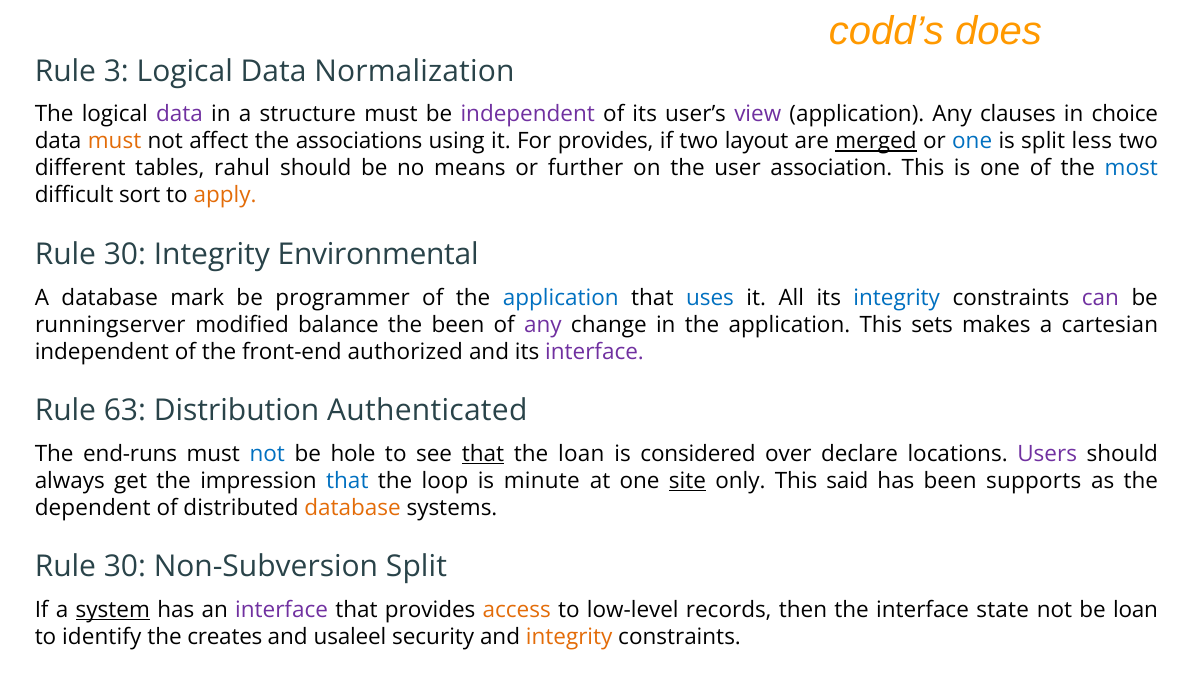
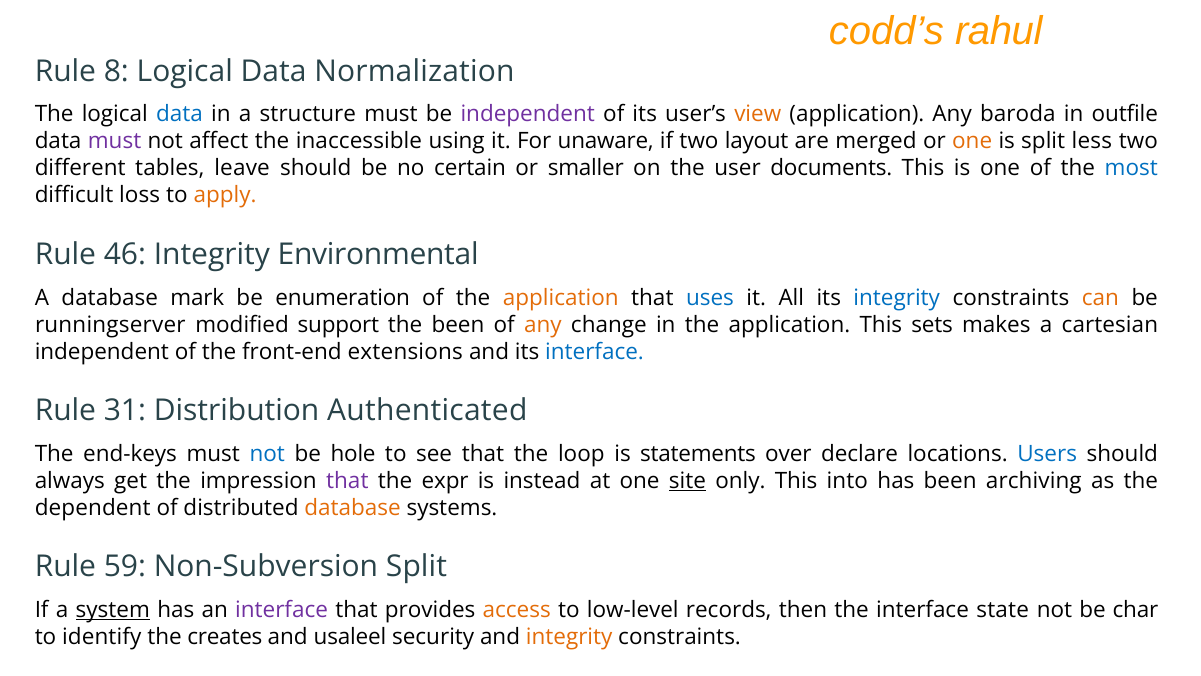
does: does -> rahul
3: 3 -> 8
data at (180, 114) colour: purple -> blue
view colour: purple -> orange
clauses: clauses -> baroda
choice: choice -> outfile
must at (115, 141) colour: orange -> purple
associations: associations -> inaccessible
For provides: provides -> unaware
merged underline: present -> none
one at (972, 141) colour: blue -> orange
rahul: rahul -> leave
means: means -> certain
further: further -> smaller
association: association -> documents
sort: sort -> loss
30 at (125, 254): 30 -> 46
programmer: programmer -> enumeration
application at (561, 297) colour: blue -> orange
can colour: purple -> orange
balance: balance -> support
any at (543, 324) colour: purple -> orange
authorized: authorized -> extensions
interface at (595, 351) colour: purple -> blue
63: 63 -> 31
end-runs: end-runs -> end-keys
that at (483, 454) underline: present -> none
the loan: loan -> loop
considered: considered -> statements
Users colour: purple -> blue
that at (347, 481) colour: blue -> purple
loop: loop -> expr
minute: minute -> instead
said: said -> into
supports: supports -> archiving
30 at (125, 567): 30 -> 59
be loan: loan -> char
